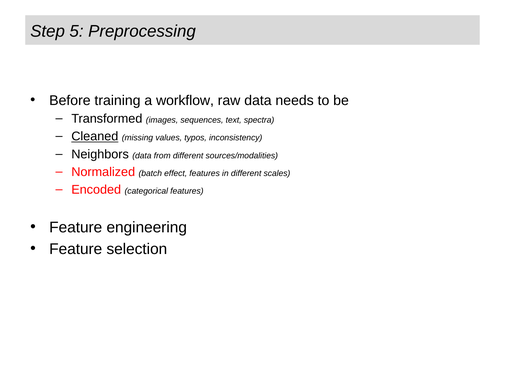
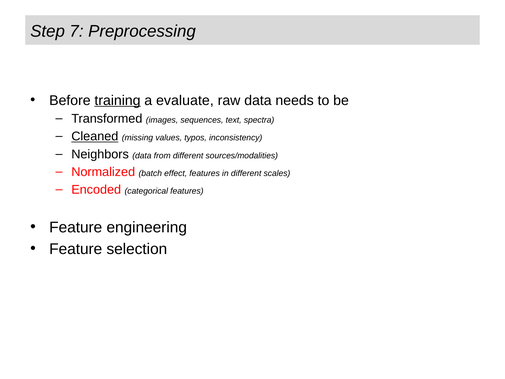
5: 5 -> 7
training underline: none -> present
workflow: workflow -> evaluate
